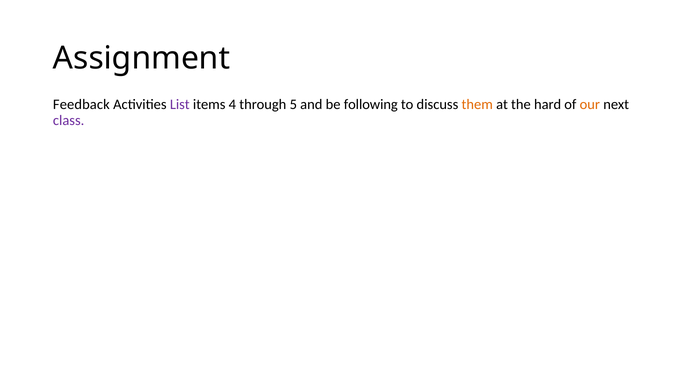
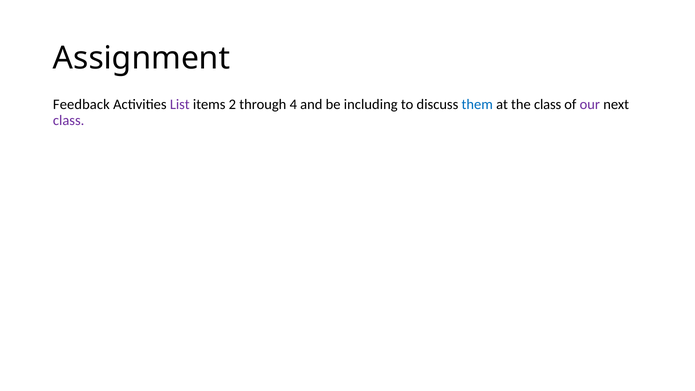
4: 4 -> 2
5: 5 -> 4
following: following -> including
them colour: orange -> blue
the hard: hard -> class
our colour: orange -> purple
